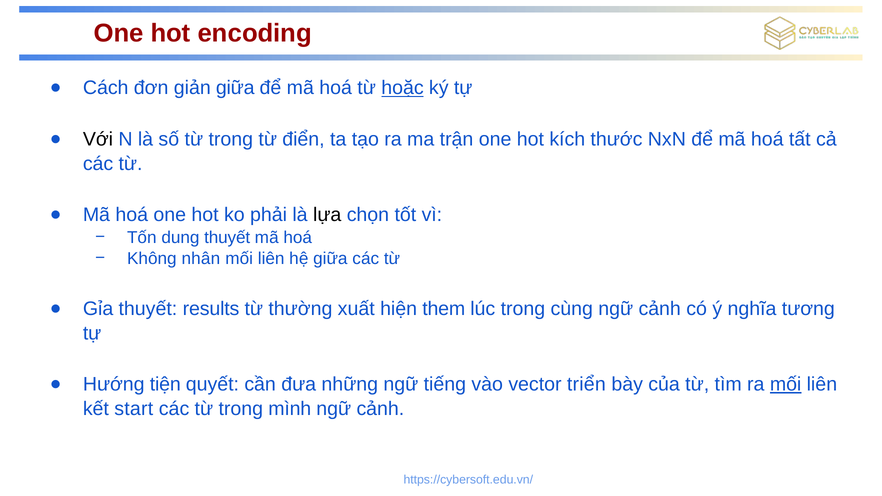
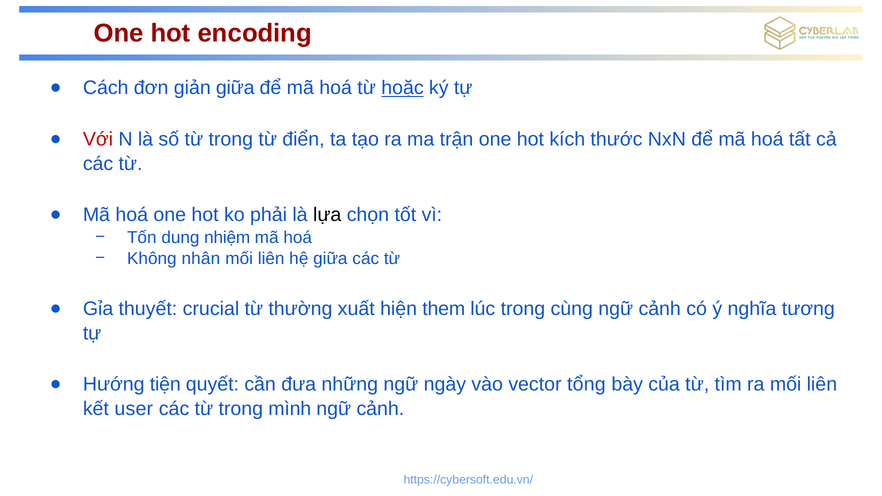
Với colour: black -> red
dung thuyết: thuyết -> nhiệm
results: results -> crucial
tiếng: tiếng -> ngày
triển: triển -> tổng
mối at (786, 384) underline: present -> none
start: start -> user
